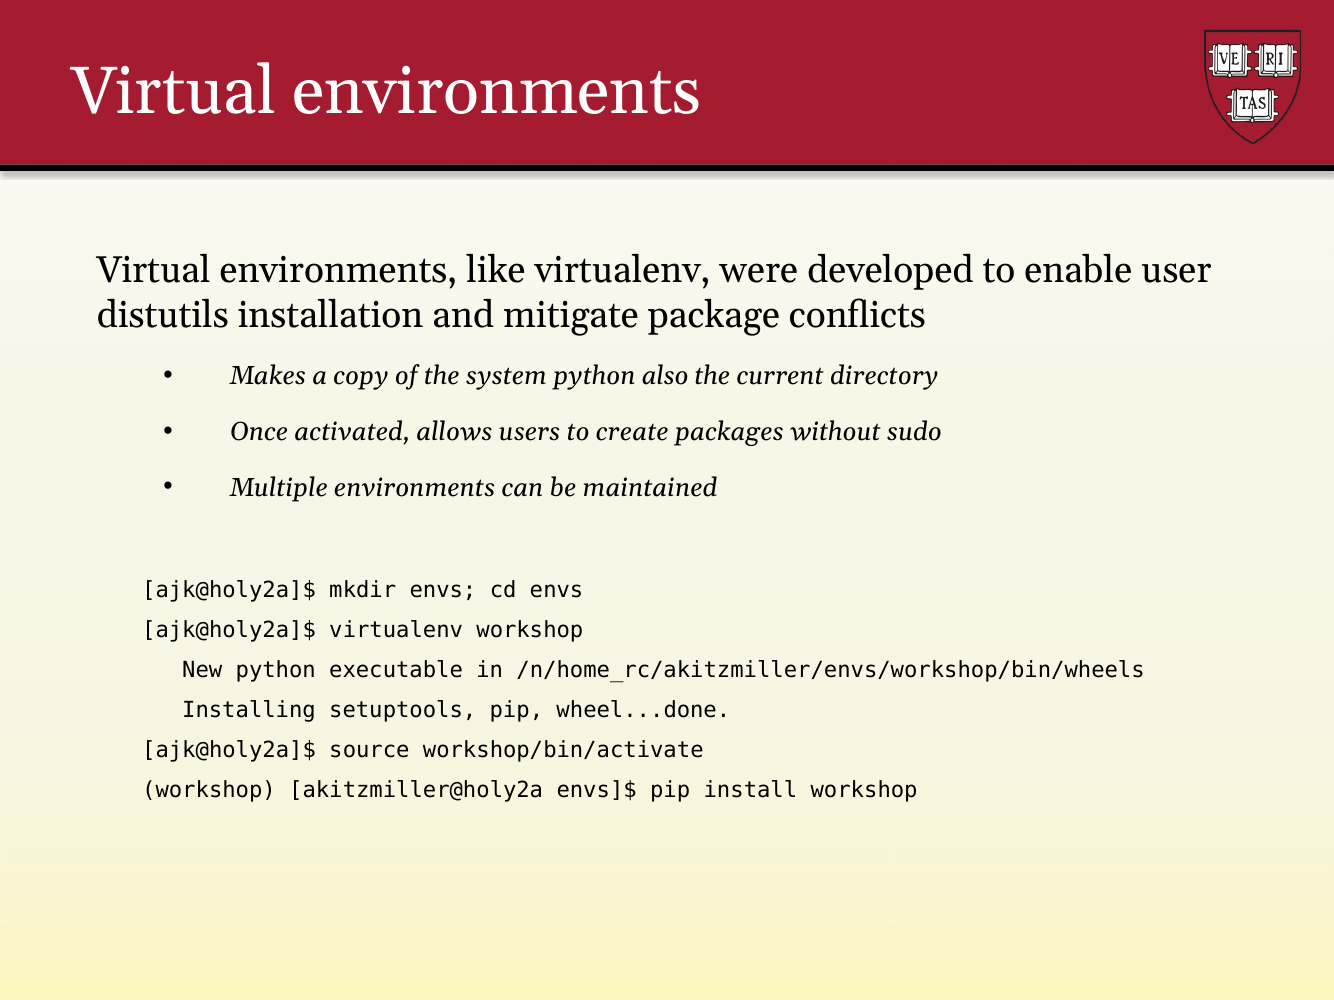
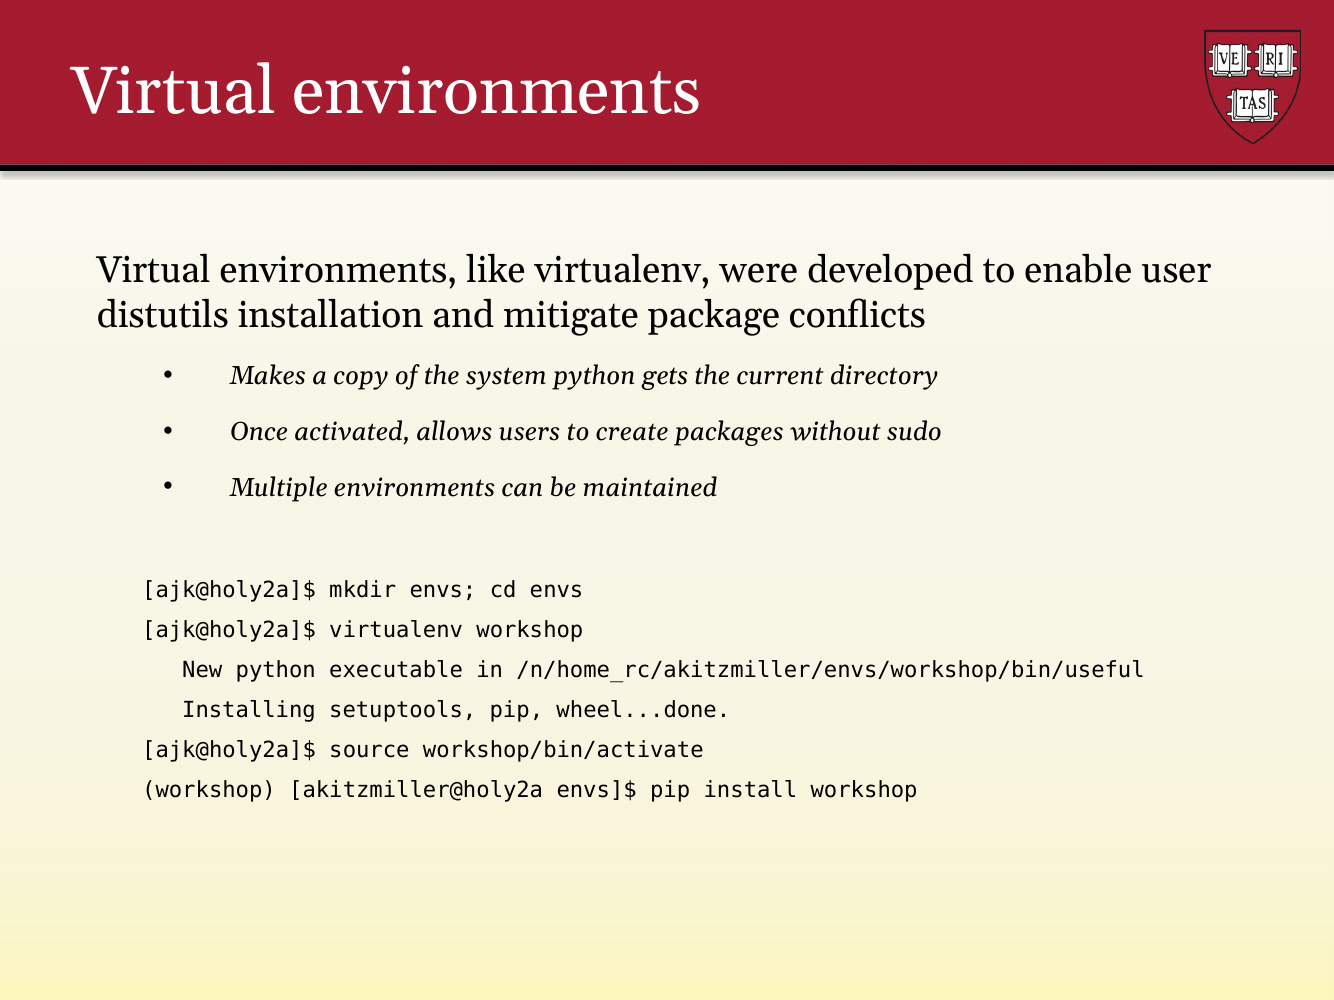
also: also -> gets
/n/home_rc/akitzmiller/envs/workshop/bin/wheels: /n/home_rc/akitzmiller/envs/workshop/bin/wheels -> /n/home_rc/akitzmiller/envs/workshop/bin/useful
